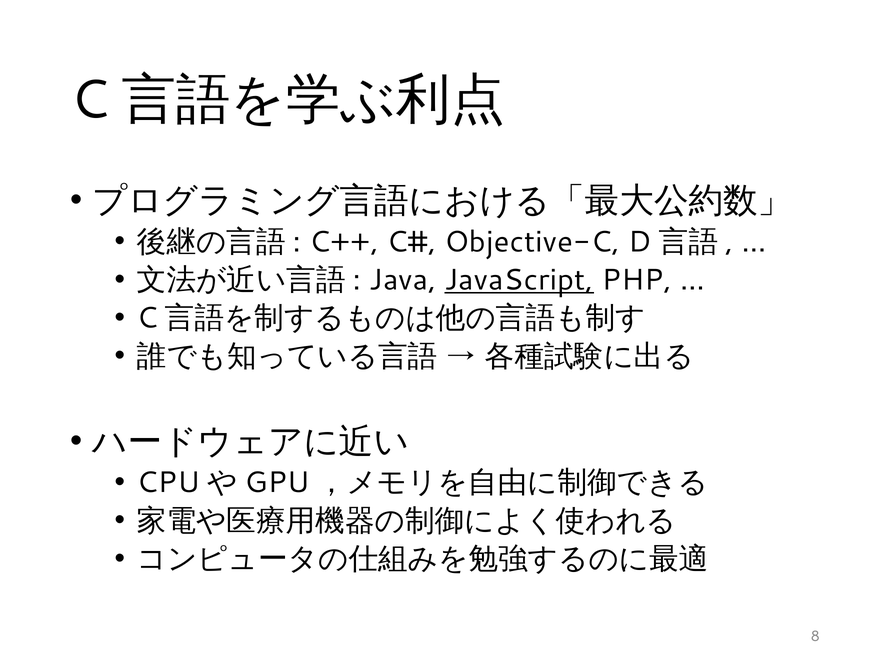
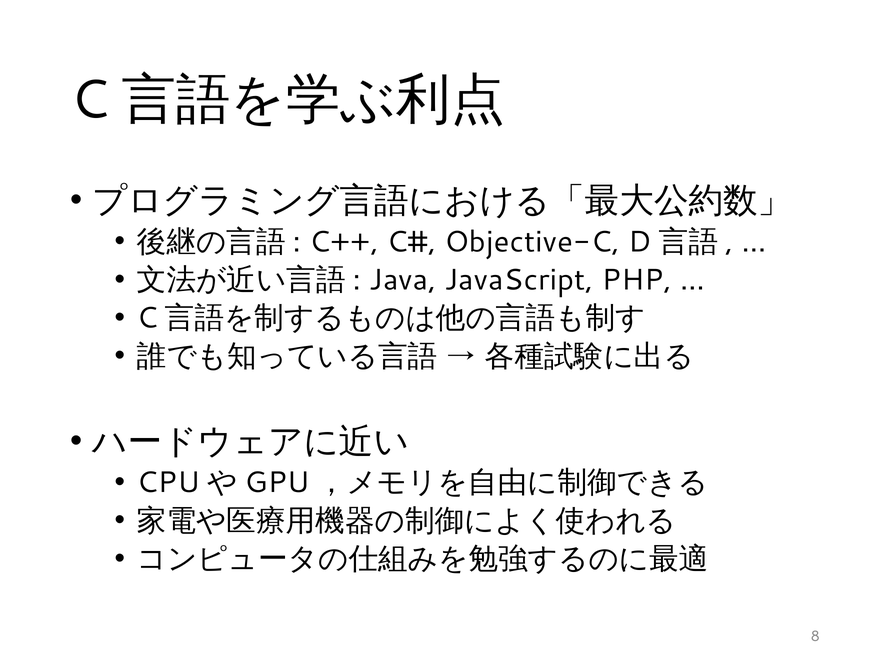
JavaScript underline: present -> none
